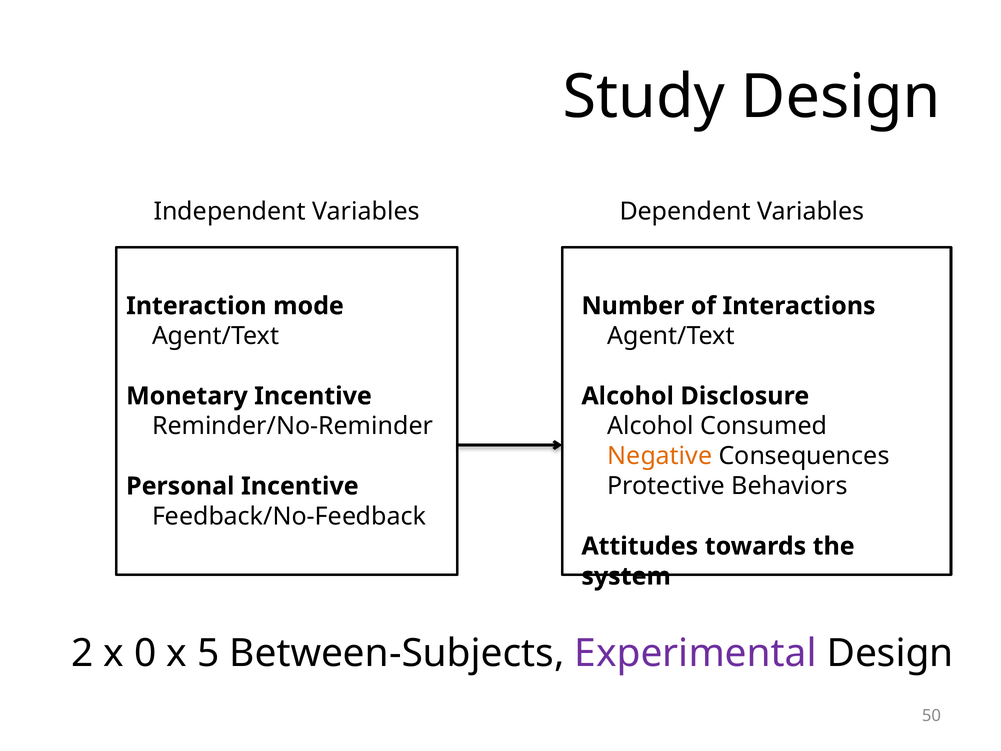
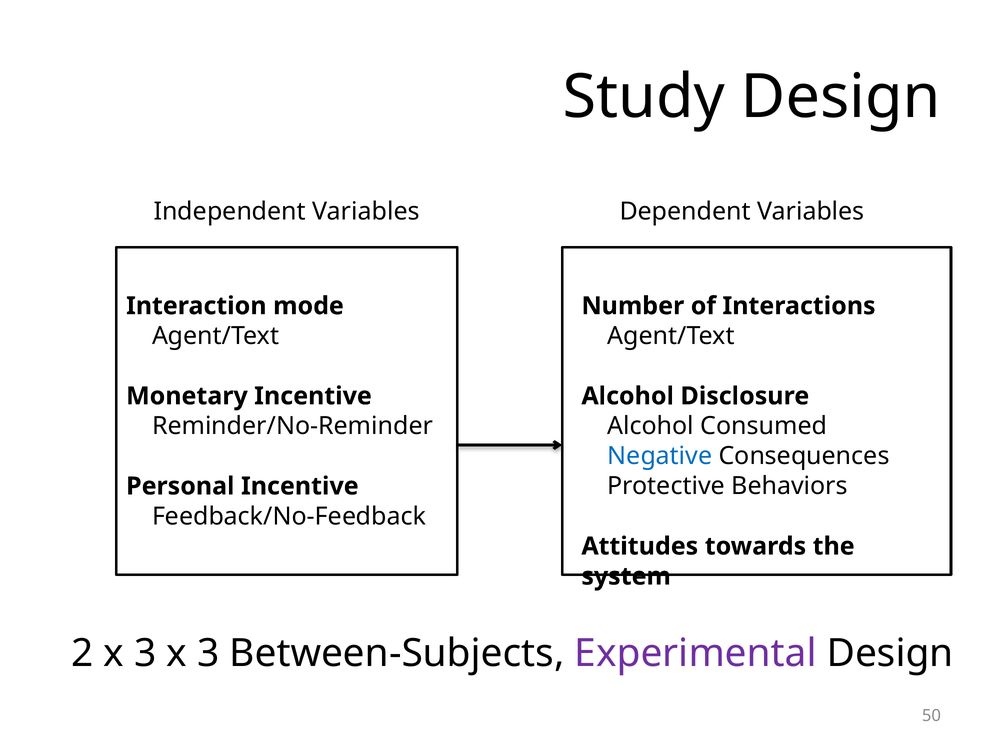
Negative colour: orange -> blue
2 x 0: 0 -> 3
5 at (208, 653): 5 -> 3
